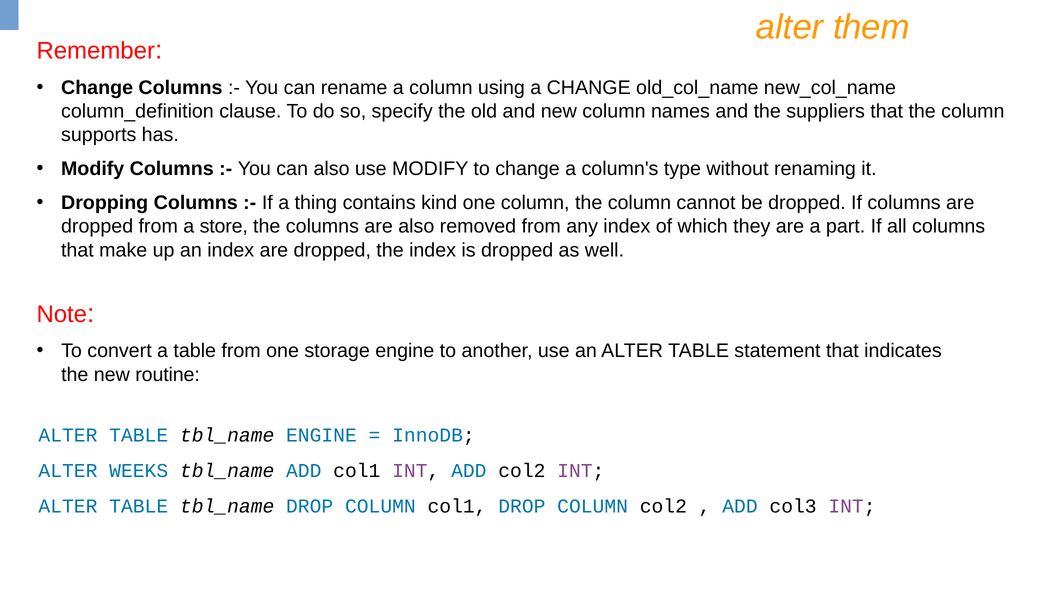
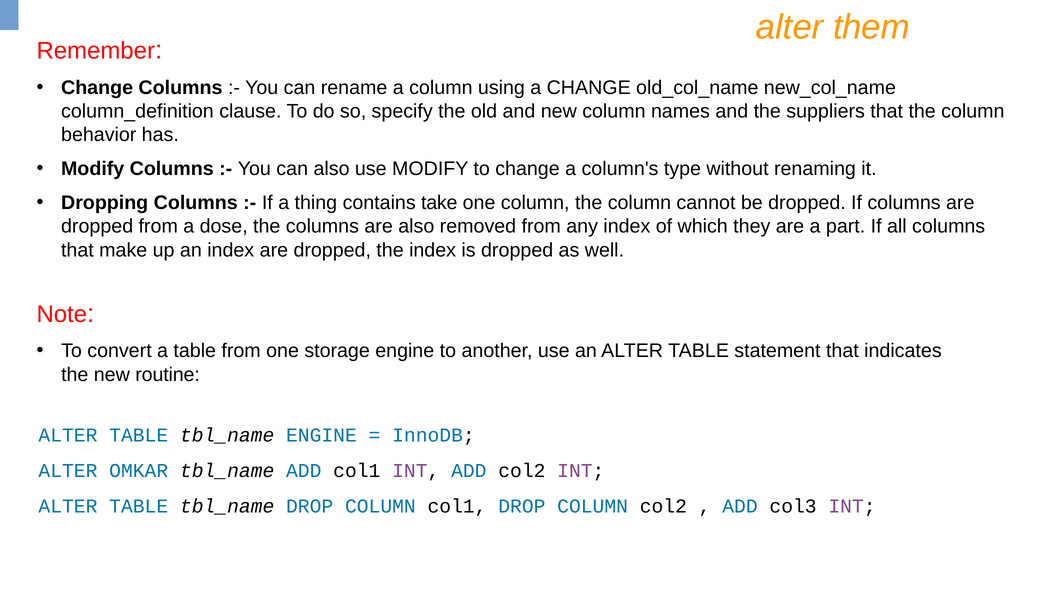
supports: supports -> behavior
kind: kind -> take
store: store -> dose
WEEKS: WEEKS -> OMKAR
